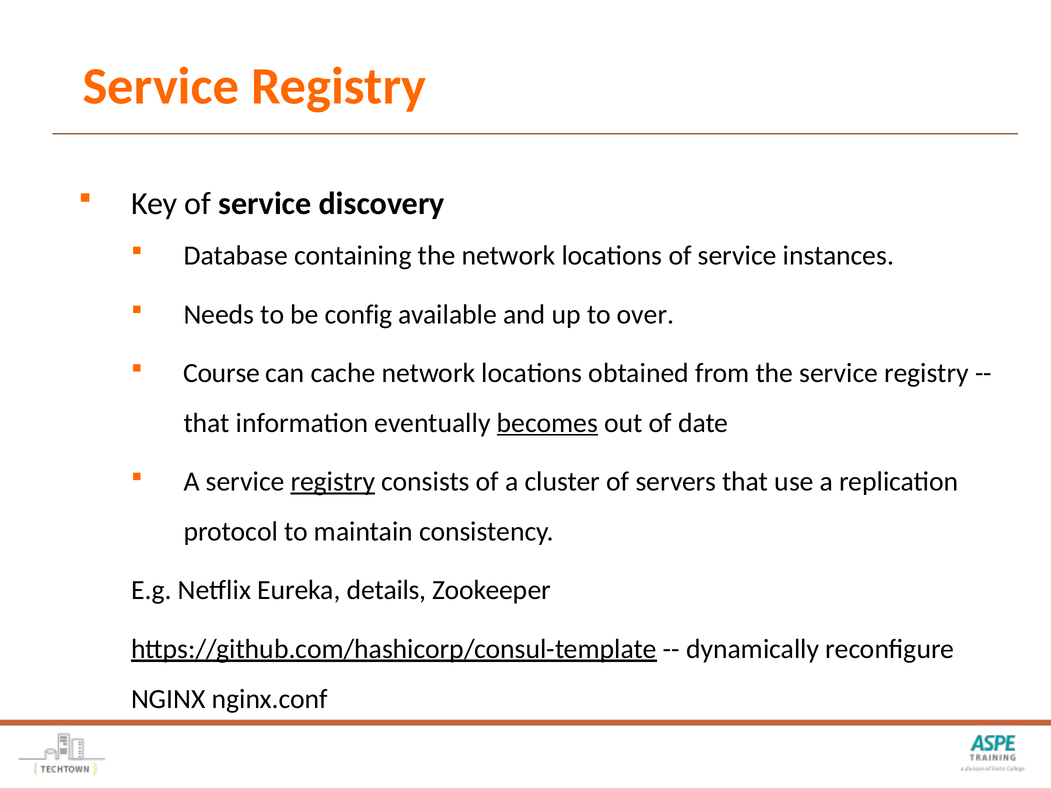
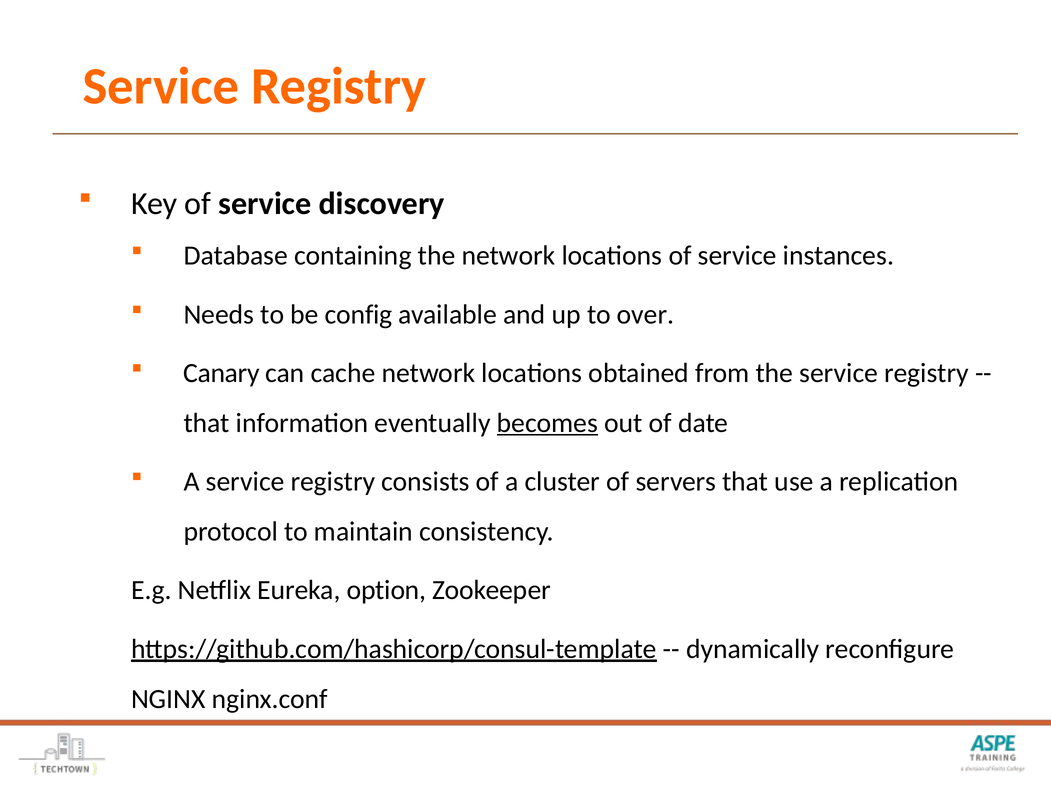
Course: Course -> Canary
registry at (333, 482) underline: present -> none
details: details -> option
